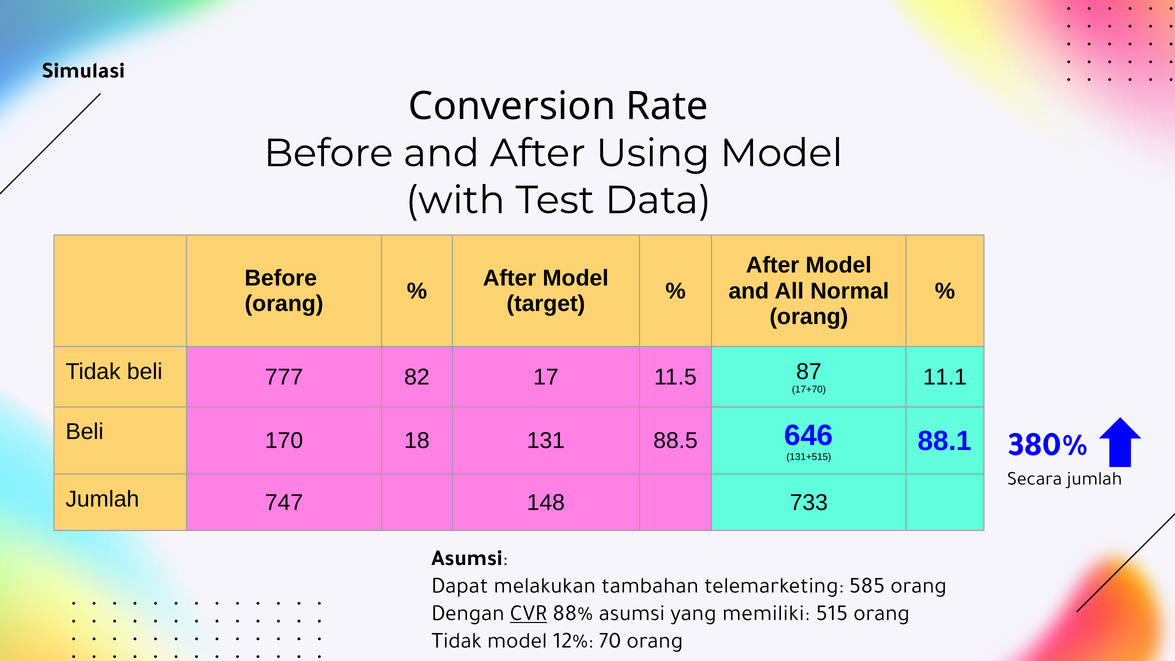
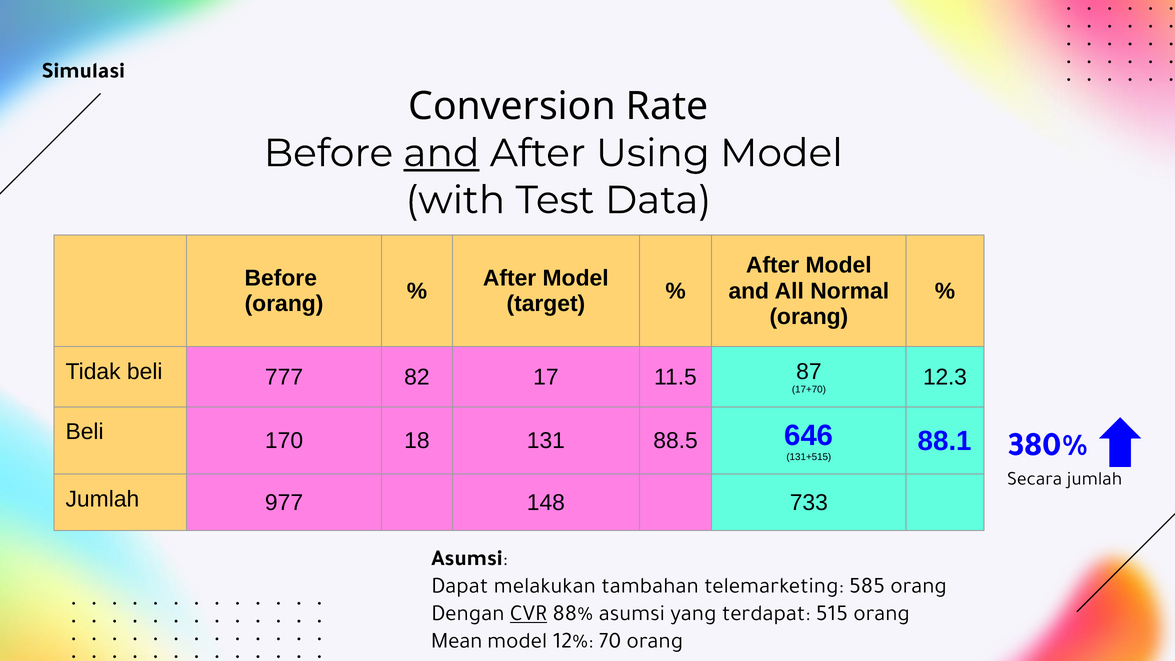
and at (441, 153) underline: none -> present
11.1: 11.1 -> 12.3
747: 747 -> 977
memiliki: memiliki -> terdapat
Tidak at (457, 640): Tidak -> Mean
